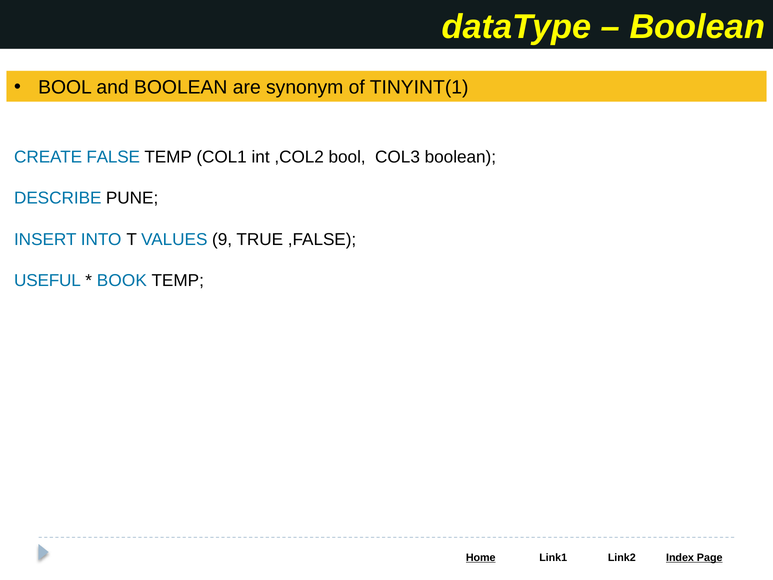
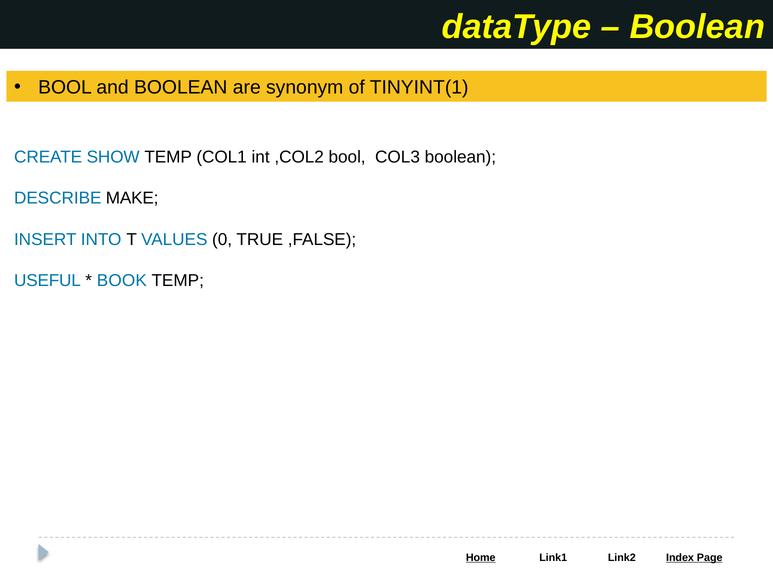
FALSE: FALSE -> SHOW
PUNE: PUNE -> MAKE
9: 9 -> 0
